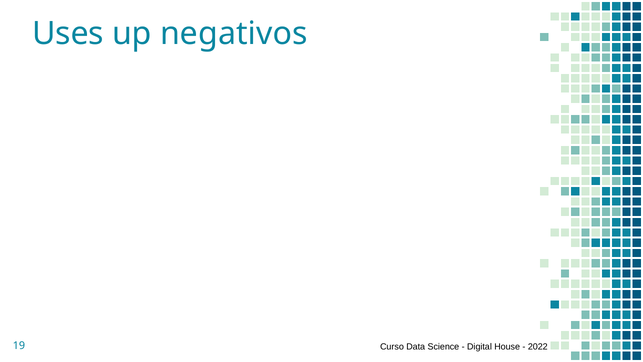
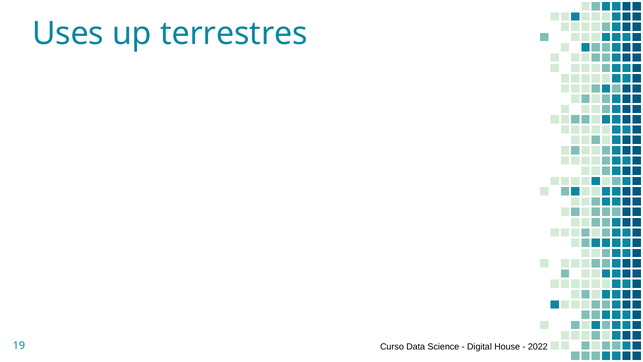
negativos: negativos -> terrestres
